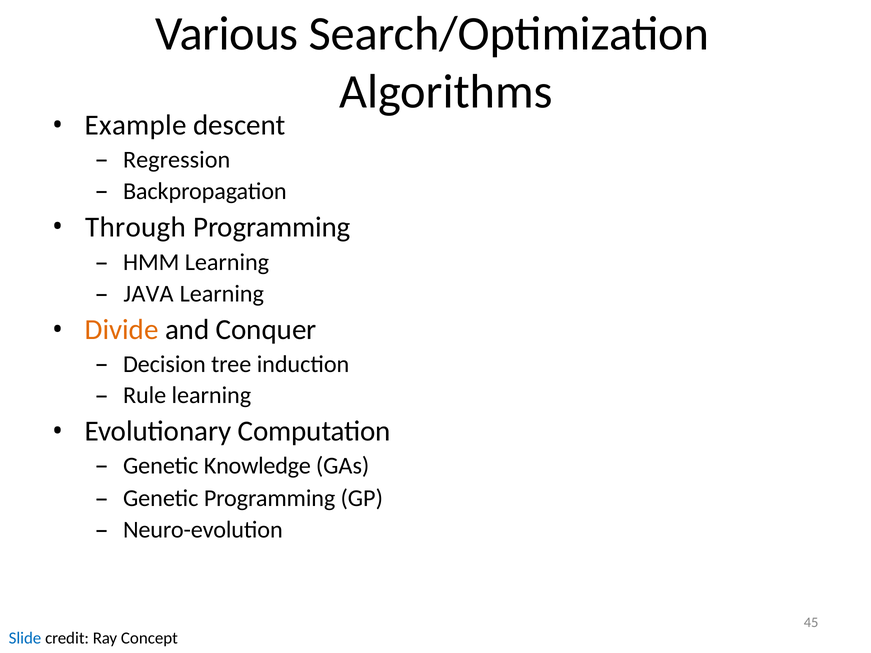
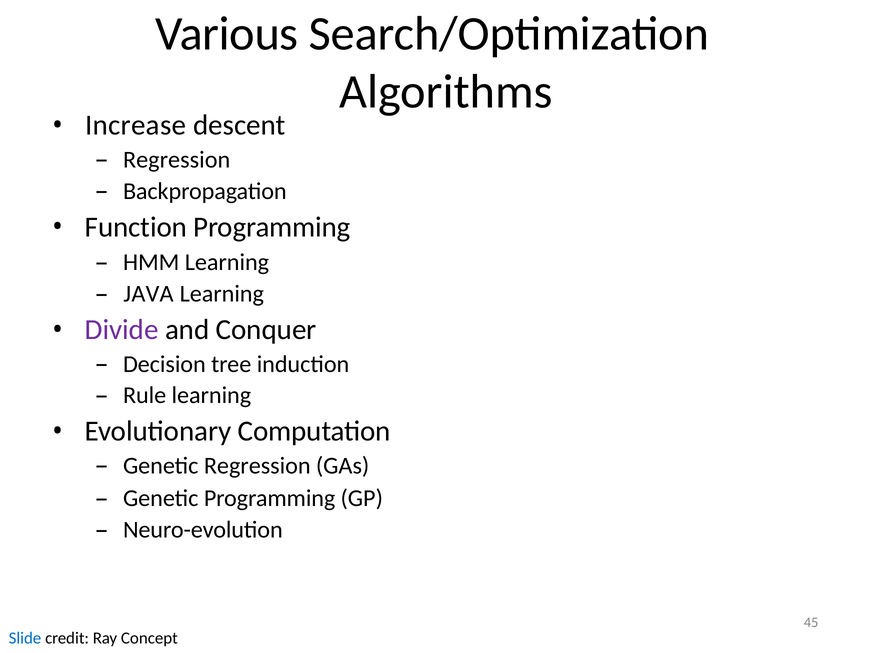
Example: Example -> Increase
Through: Through -> Function
Divide colour: orange -> purple
Genetic Knowledge: Knowledge -> Regression
